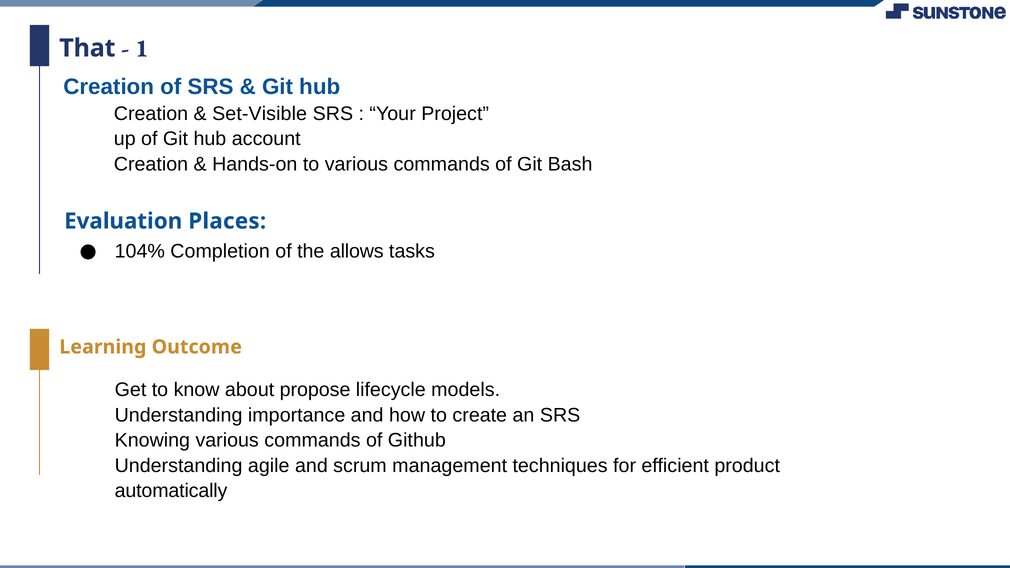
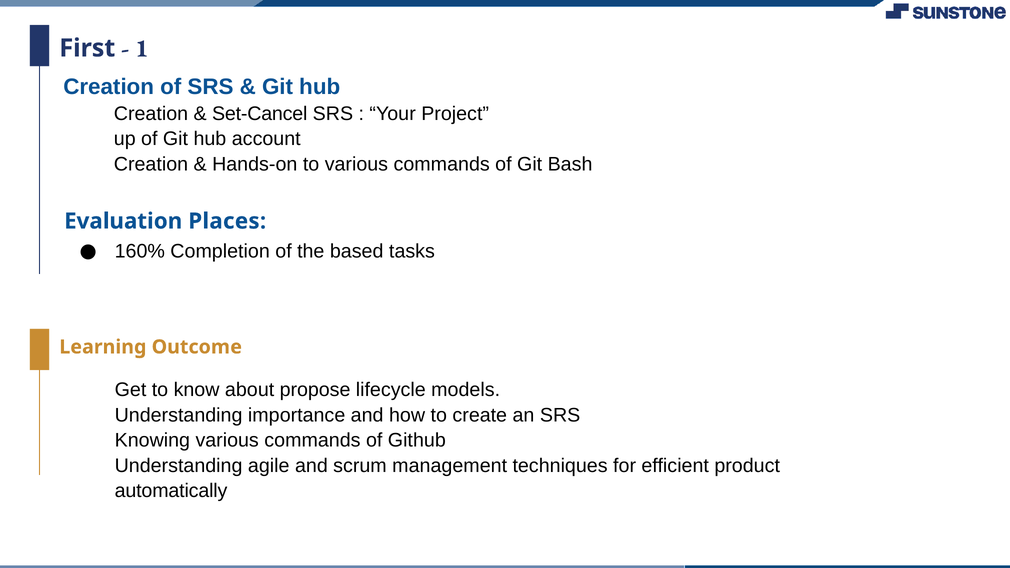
That: That -> First
Set-Visible: Set-Visible -> Set-Cancel
104%: 104% -> 160%
allows: allows -> based
